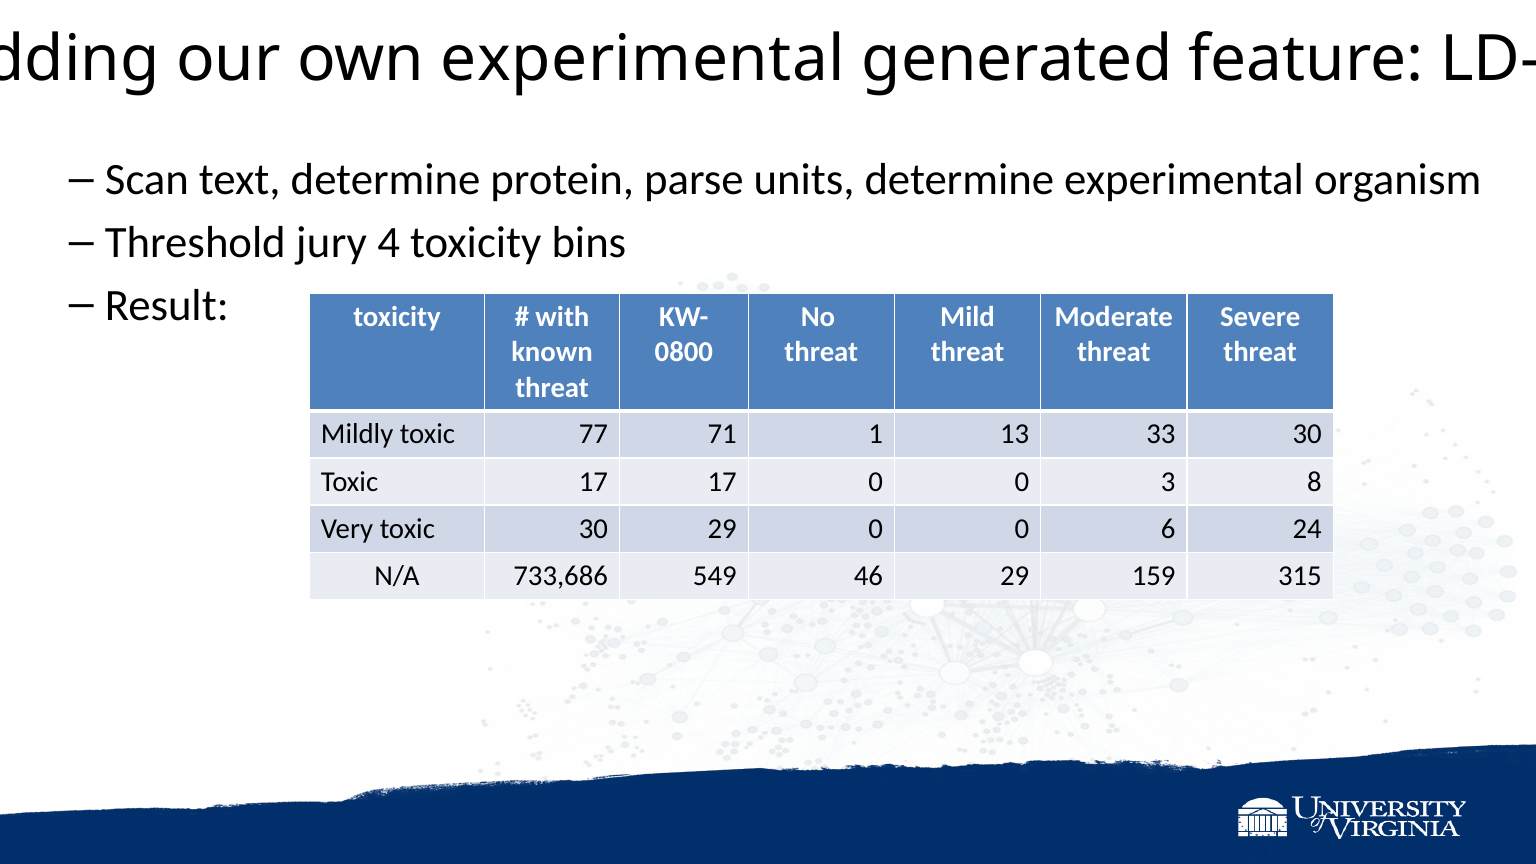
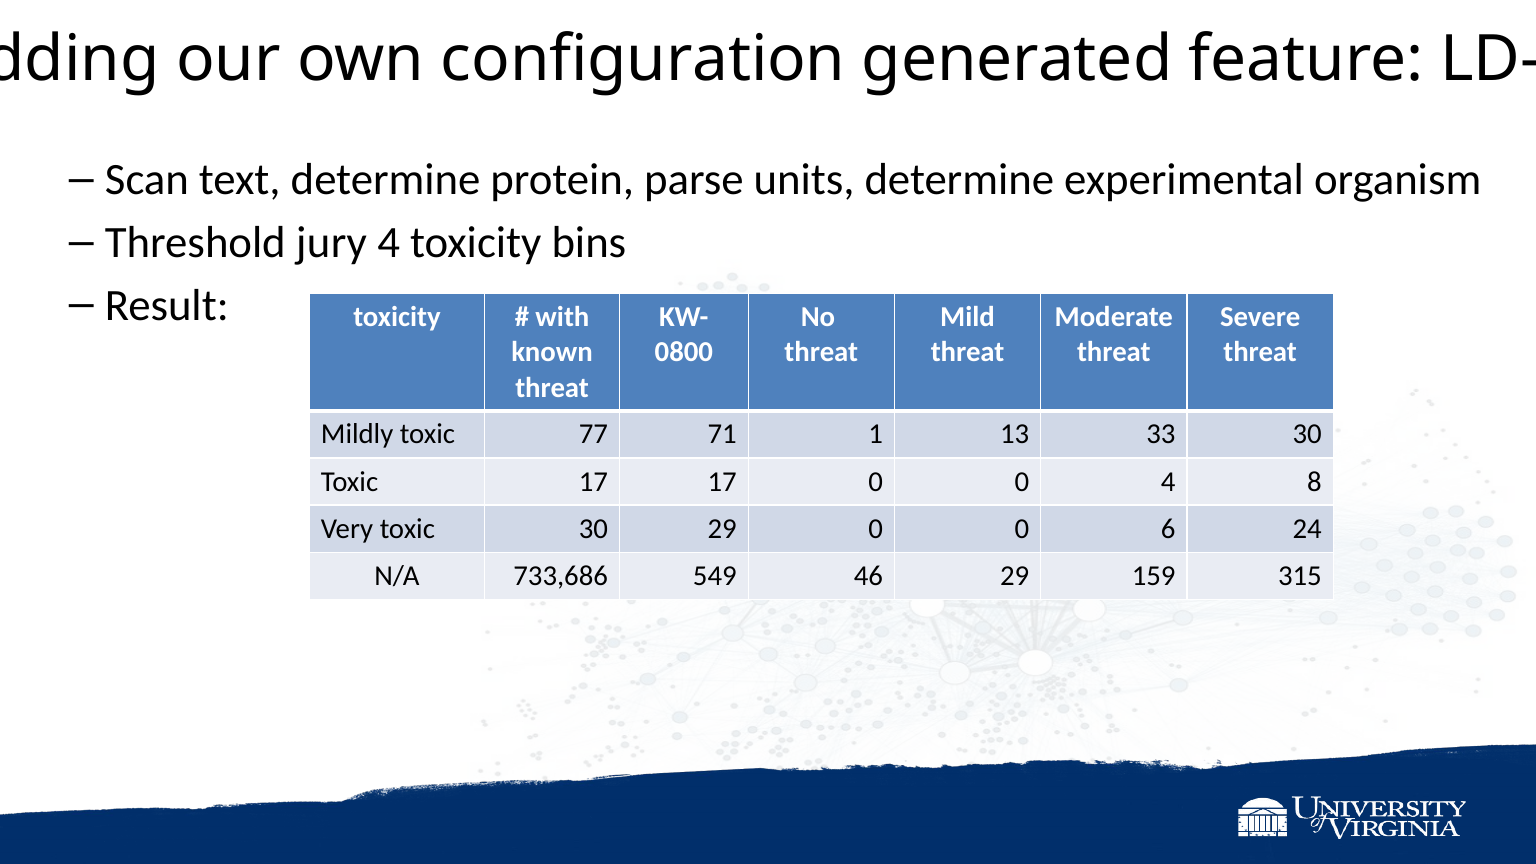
own experimental: experimental -> configuration
0 3: 3 -> 4
